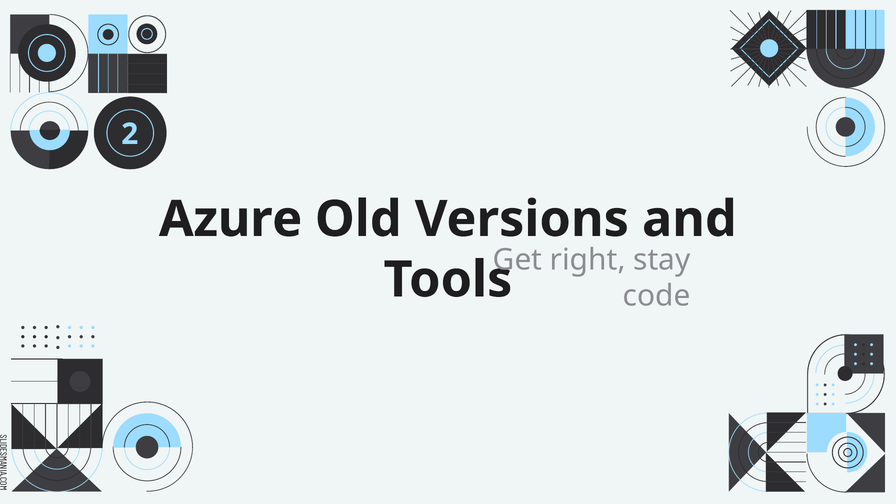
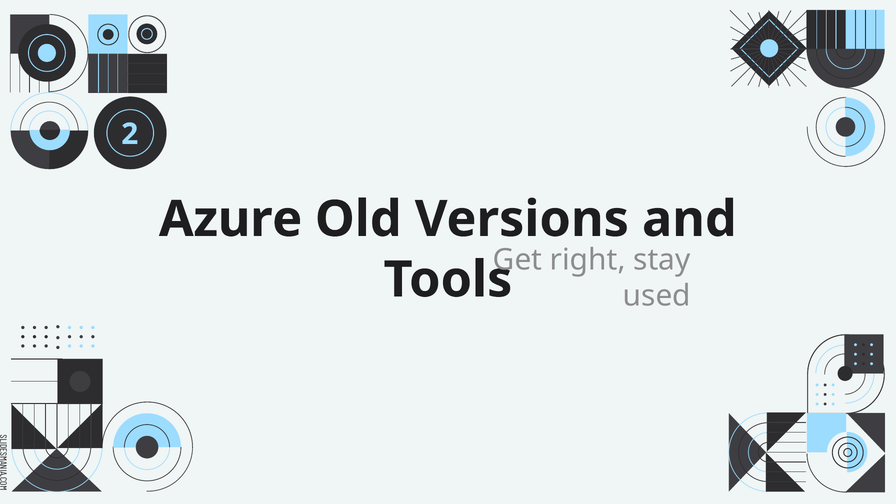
code: code -> used
